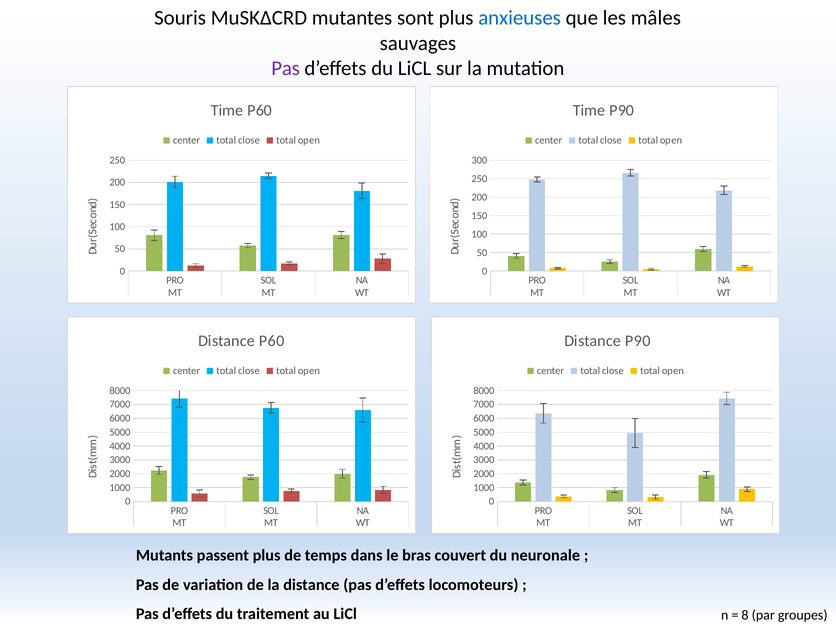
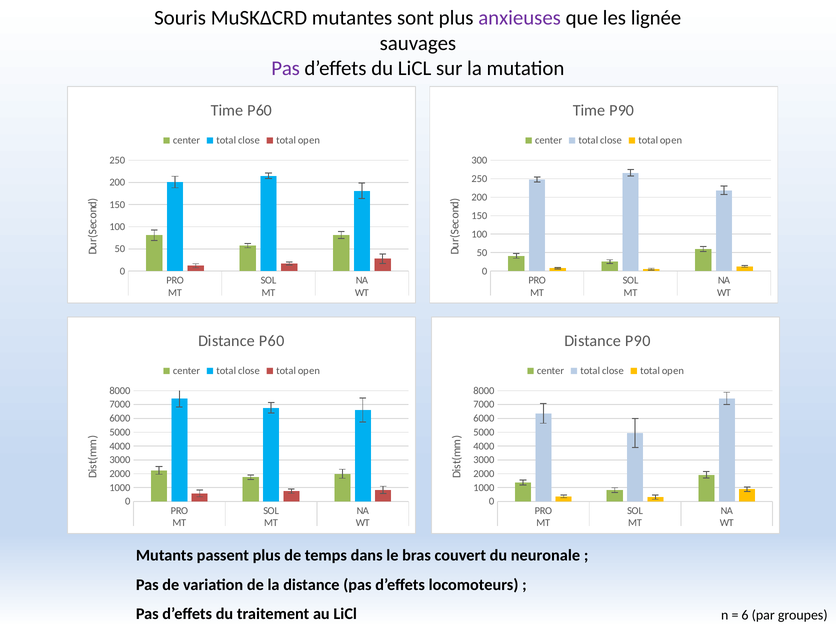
anxieuses colour: blue -> purple
mâles: mâles -> lignée
8: 8 -> 6
